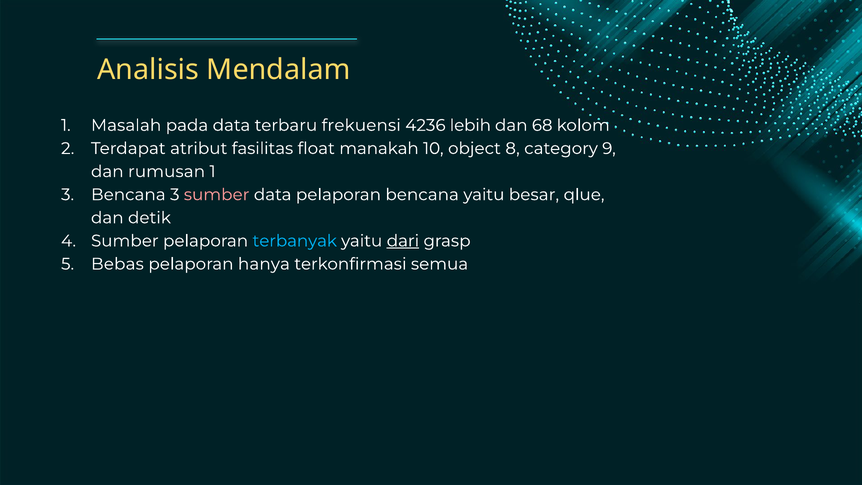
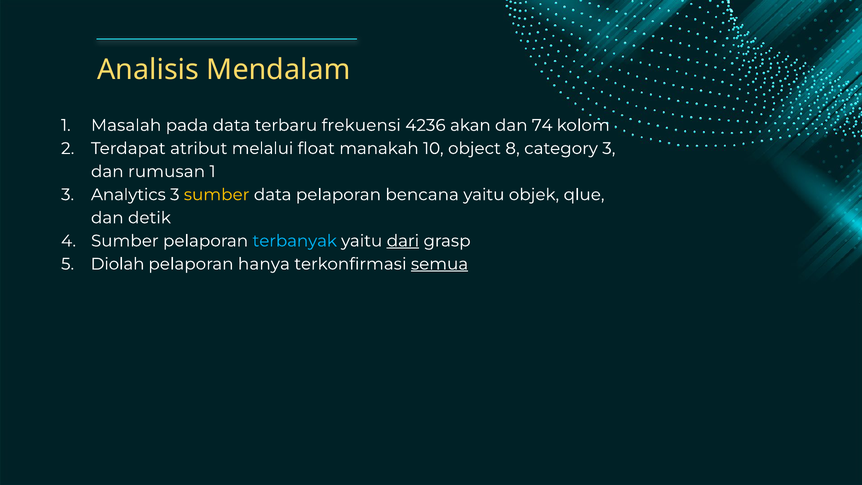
lebih: lebih -> akan
68: 68 -> 74
fasilitas: fasilitas -> melalui
category 9: 9 -> 3
3 Bencana: Bencana -> Analytics
sumber at (217, 195) colour: pink -> yellow
besar: besar -> objek
Bebas: Bebas -> Diolah
semua underline: none -> present
